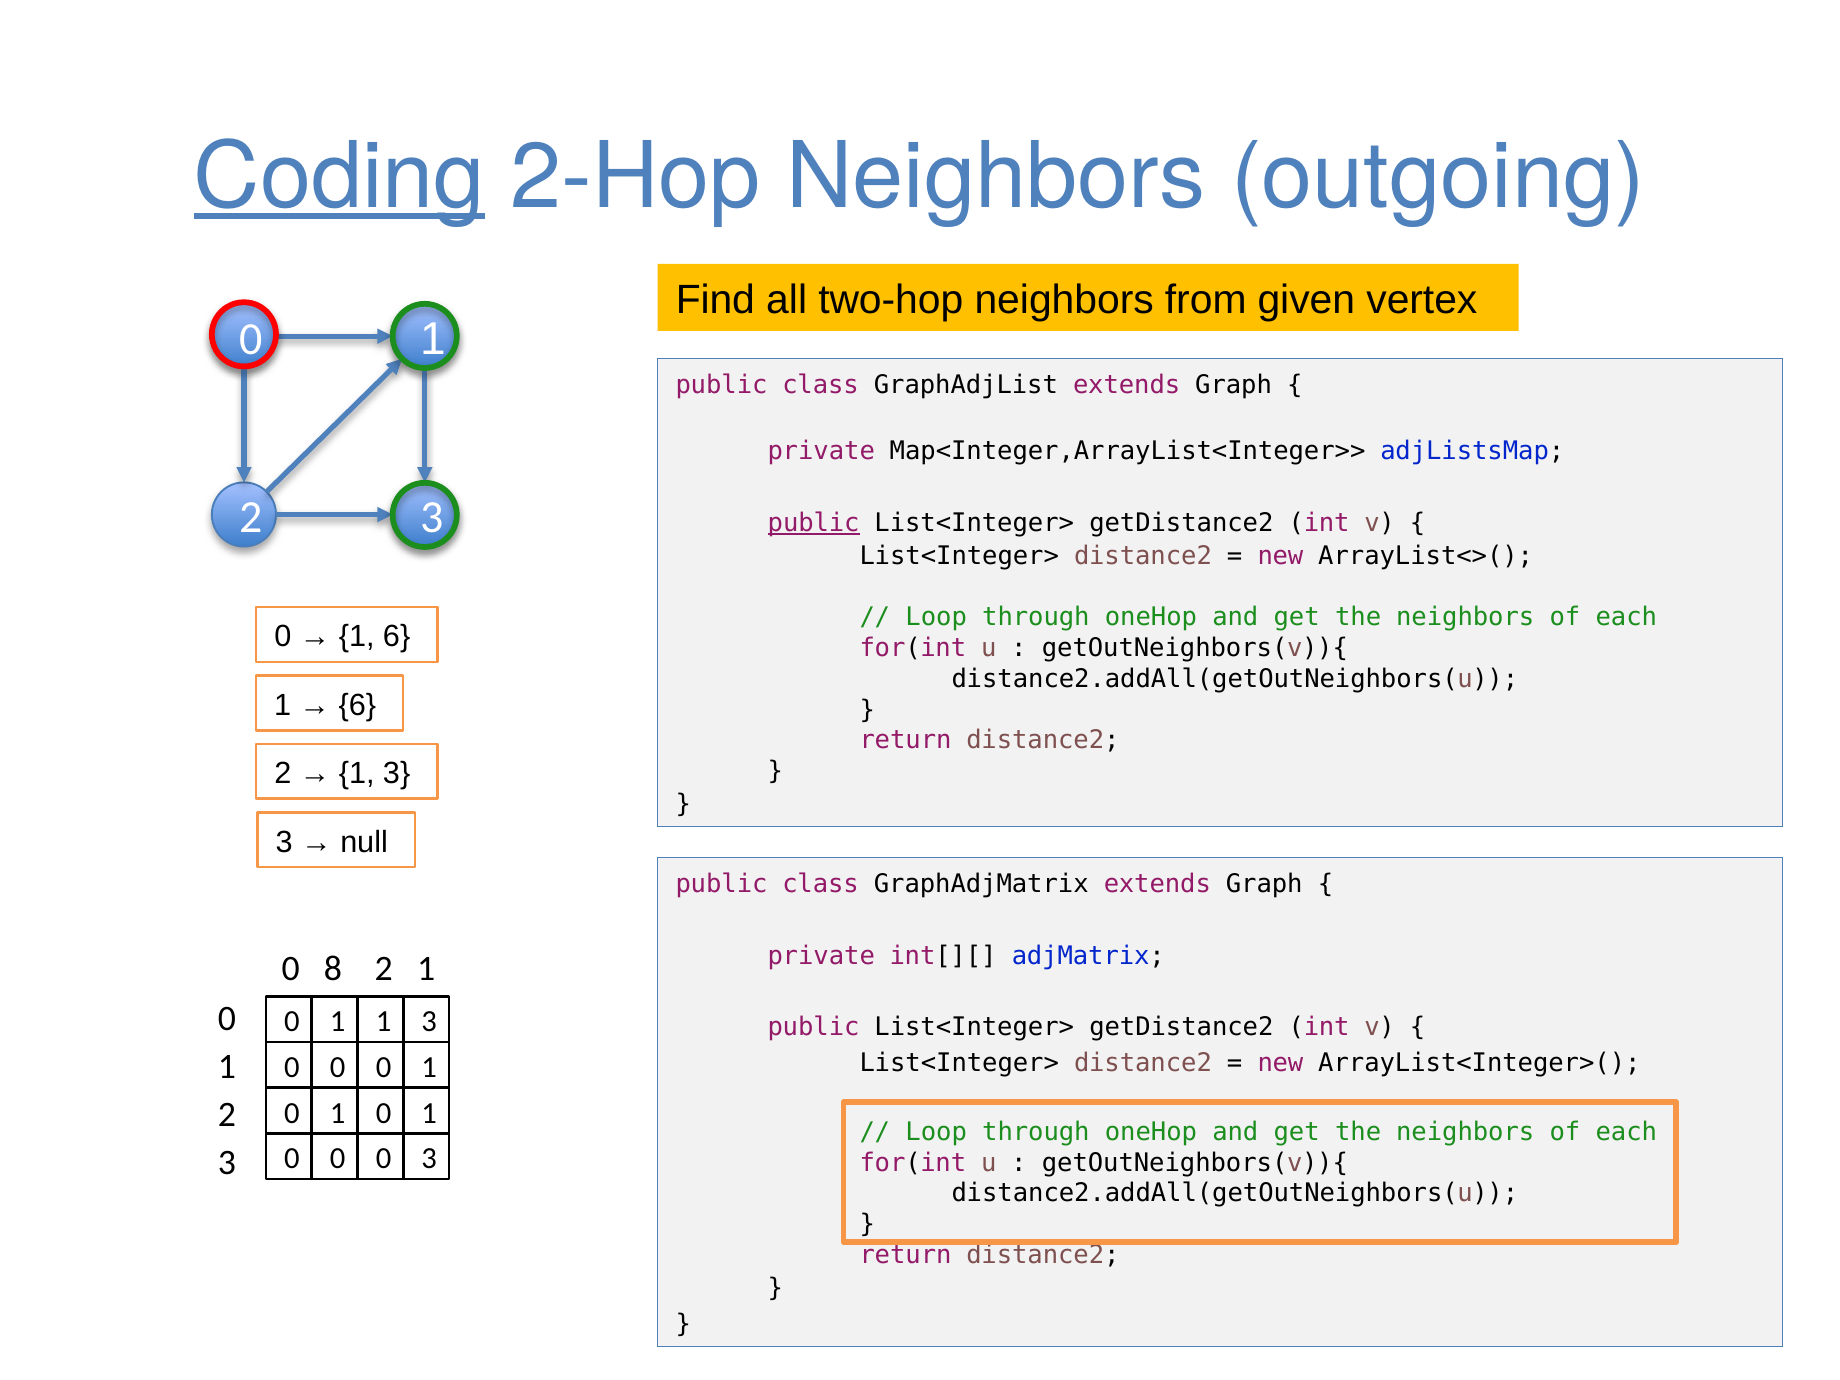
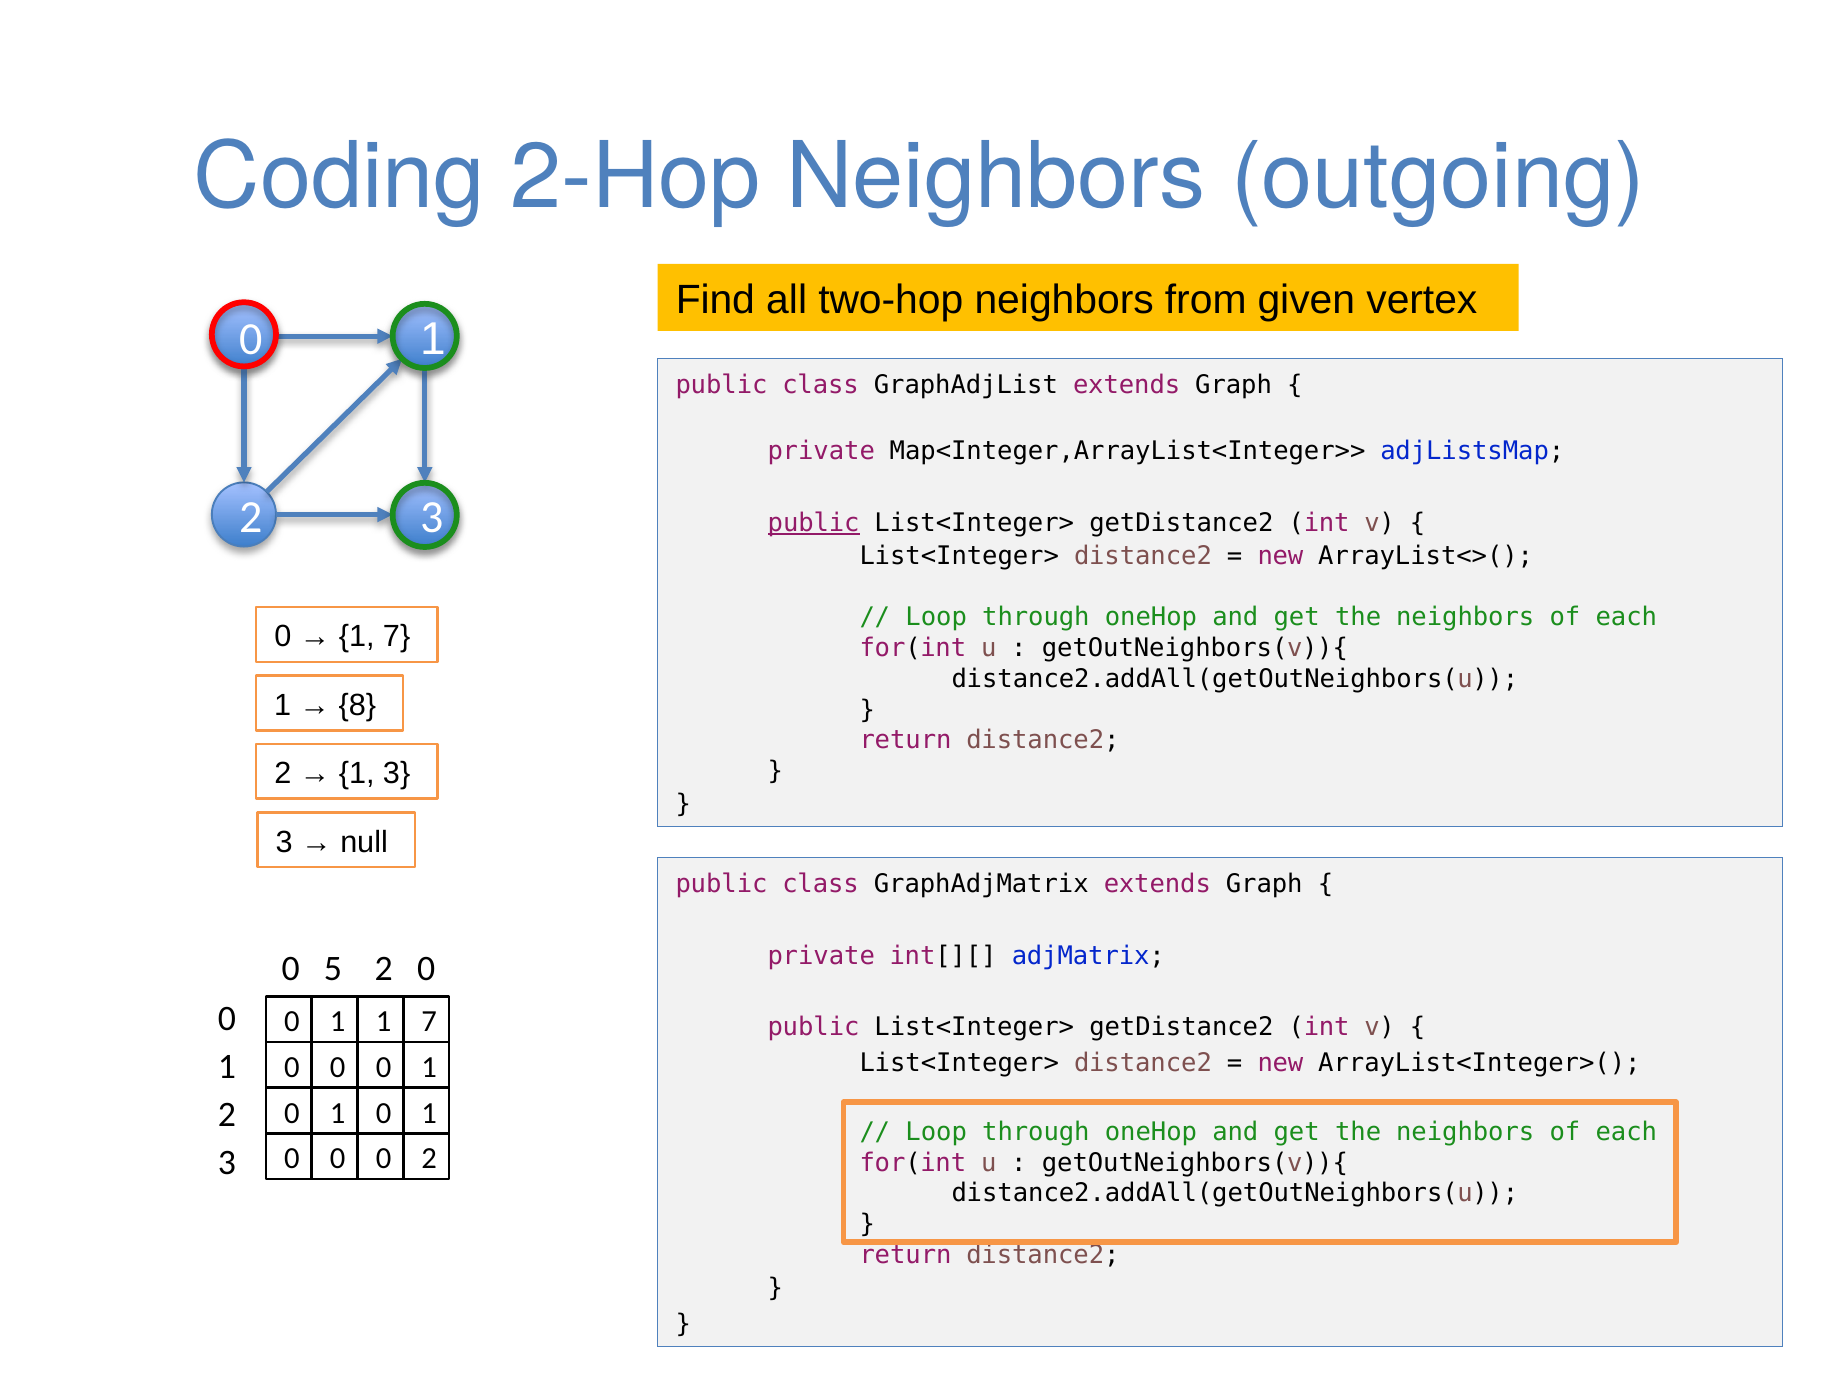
Coding underline: present -> none
6 at (397, 637): 6 -> 7
6 at (357, 705): 6 -> 8
8: 8 -> 5
1 at (426, 969): 1 -> 0
1 1 3: 3 -> 7
0 3: 3 -> 2
